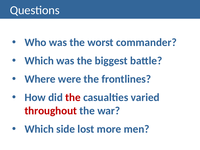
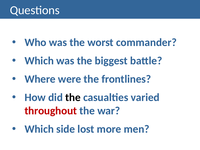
the at (73, 97) colour: red -> black
